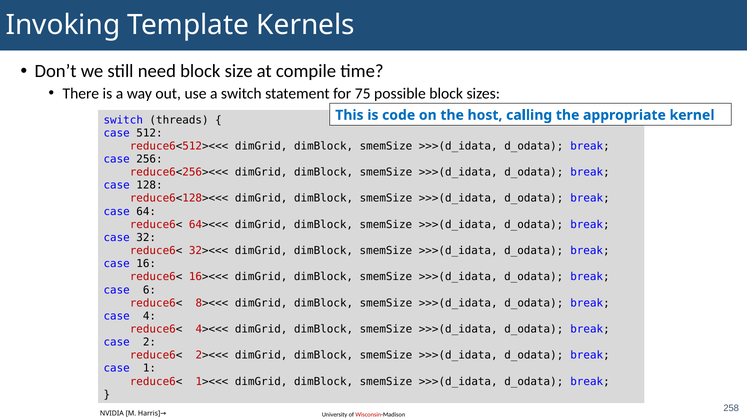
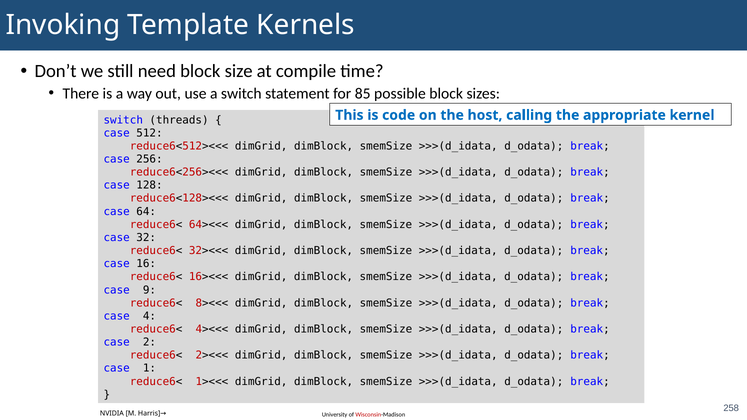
75: 75 -> 85
6: 6 -> 9
